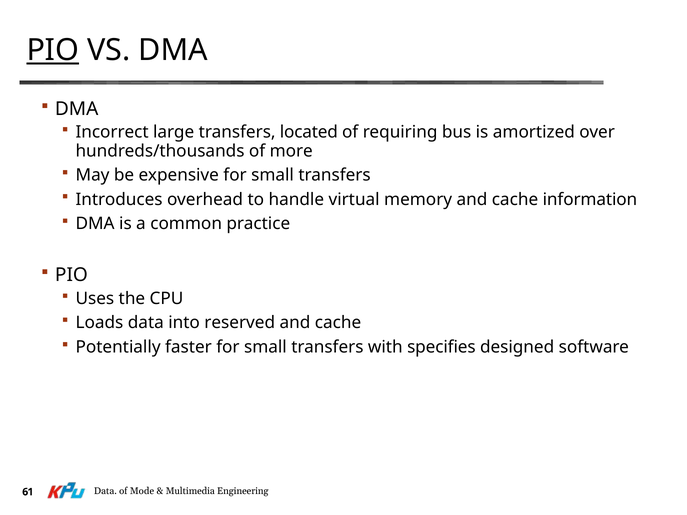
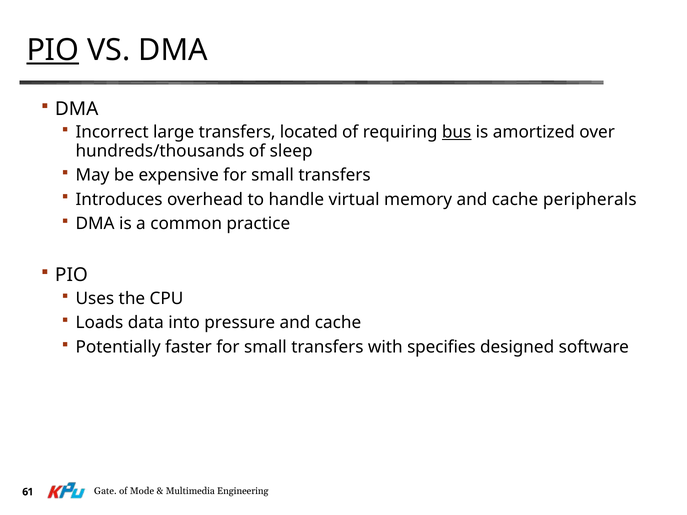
bus underline: none -> present
more: more -> sleep
information: information -> peripherals
reserved: reserved -> pressure
Data at (105, 491): Data -> Gate
